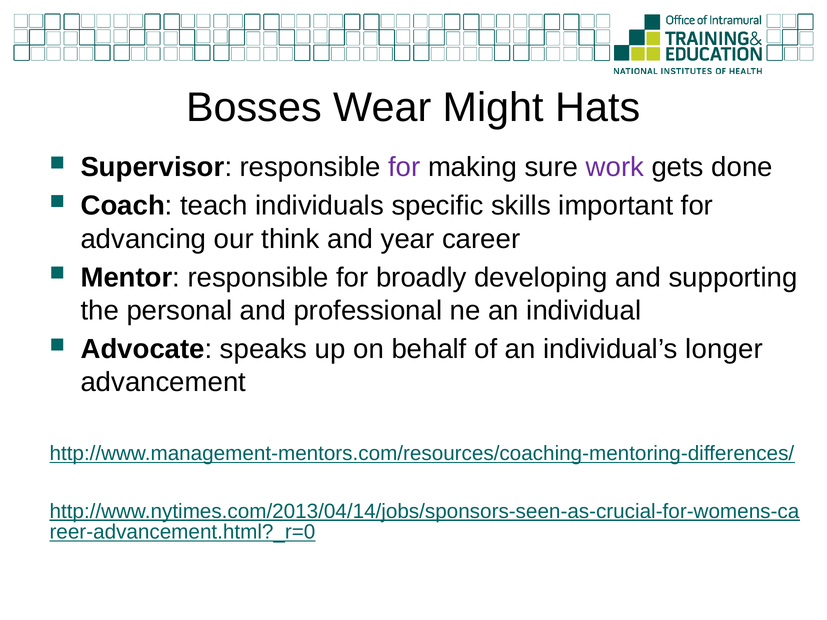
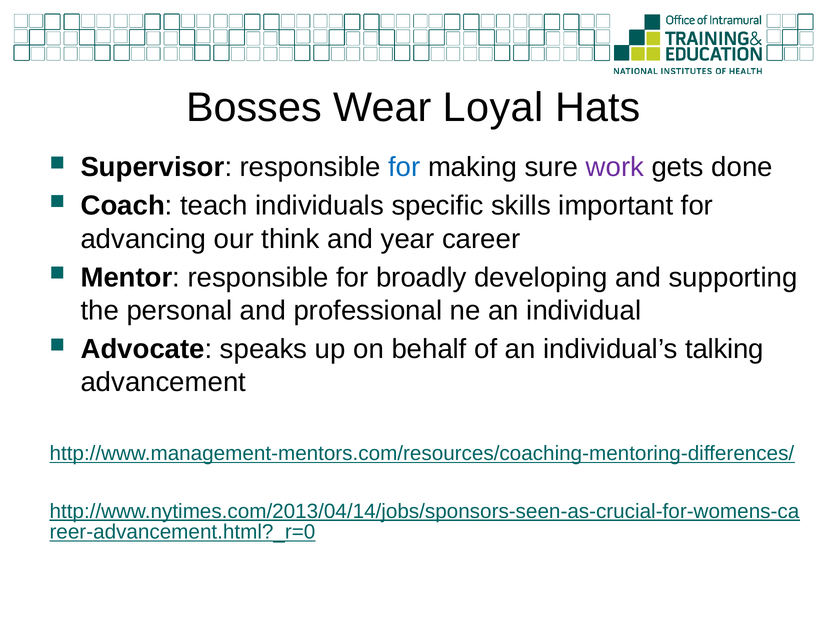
Might: Might -> Loyal
for at (404, 167) colour: purple -> blue
longer: longer -> talking
